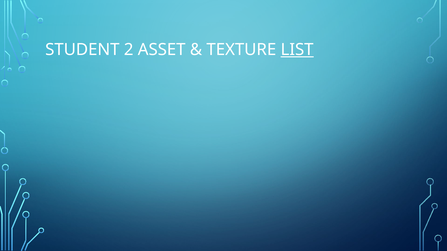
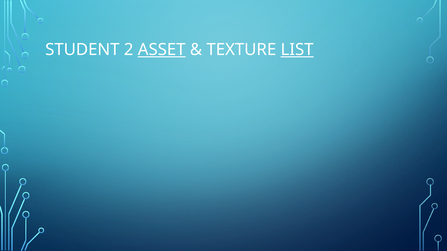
ASSET underline: none -> present
